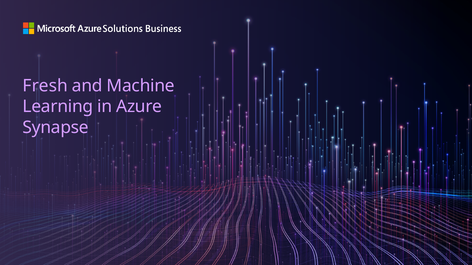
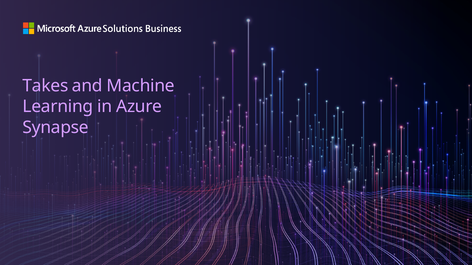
Fresh: Fresh -> Takes
